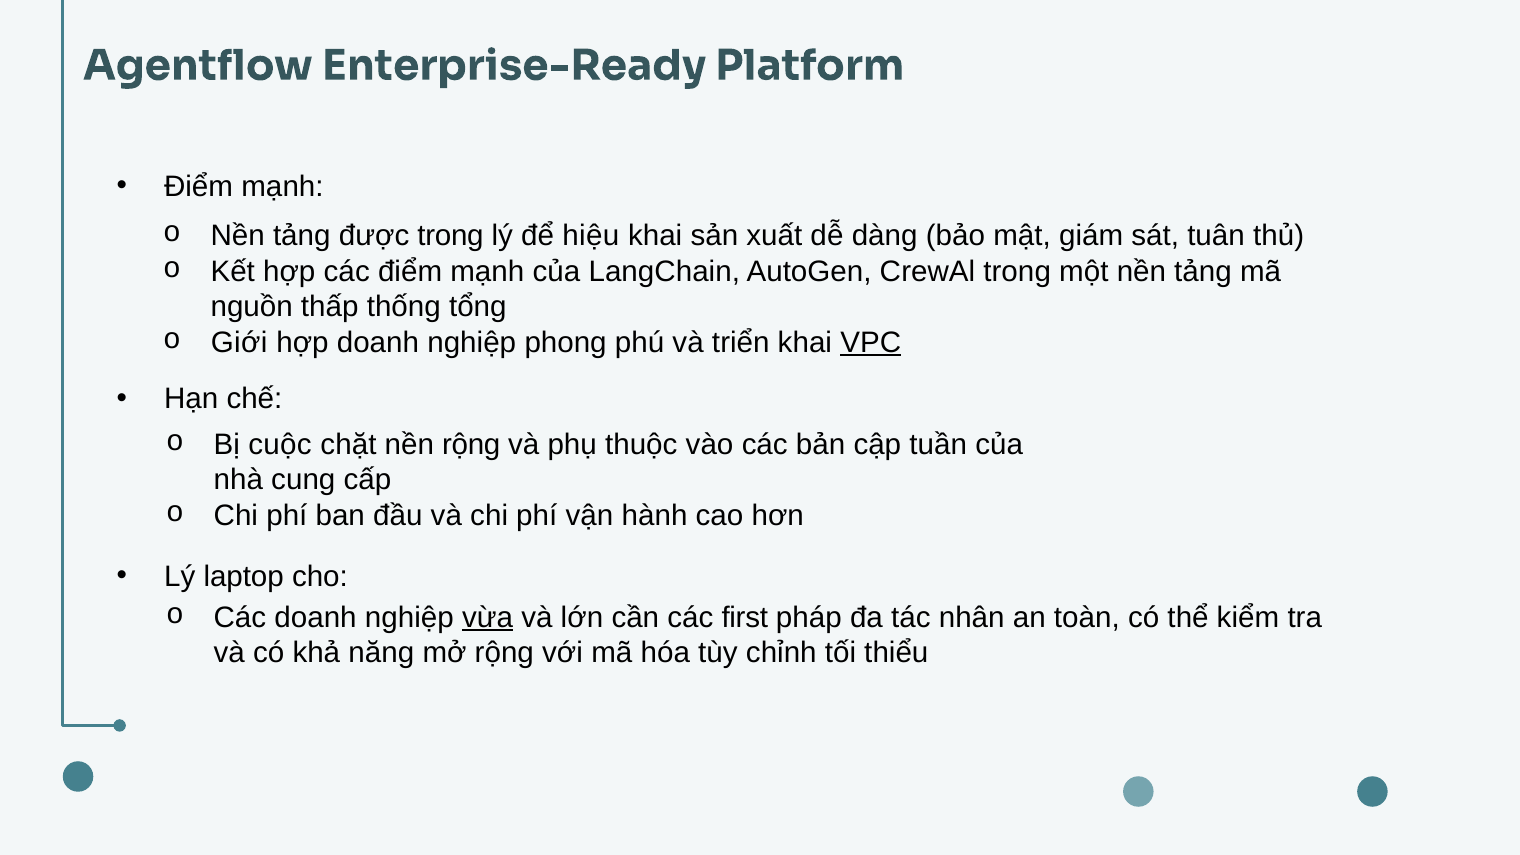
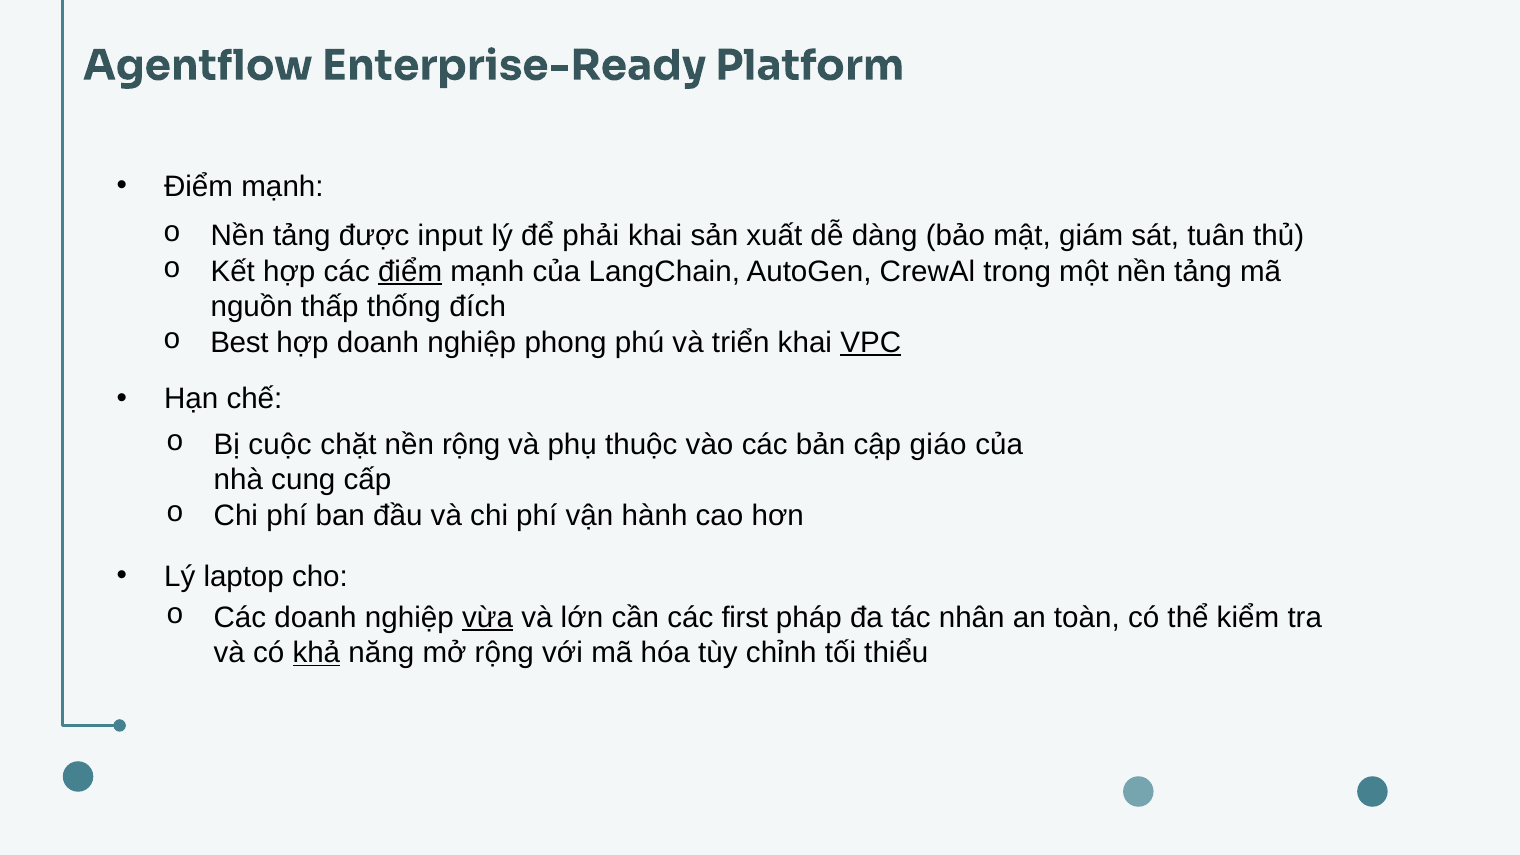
được trong: trong -> input
hiệu: hiệu -> phải
điểm at (410, 272) underline: none -> present
tổng: tổng -> đích
Giới: Giới -> Best
tuần: tuần -> giáo
khả underline: none -> present
